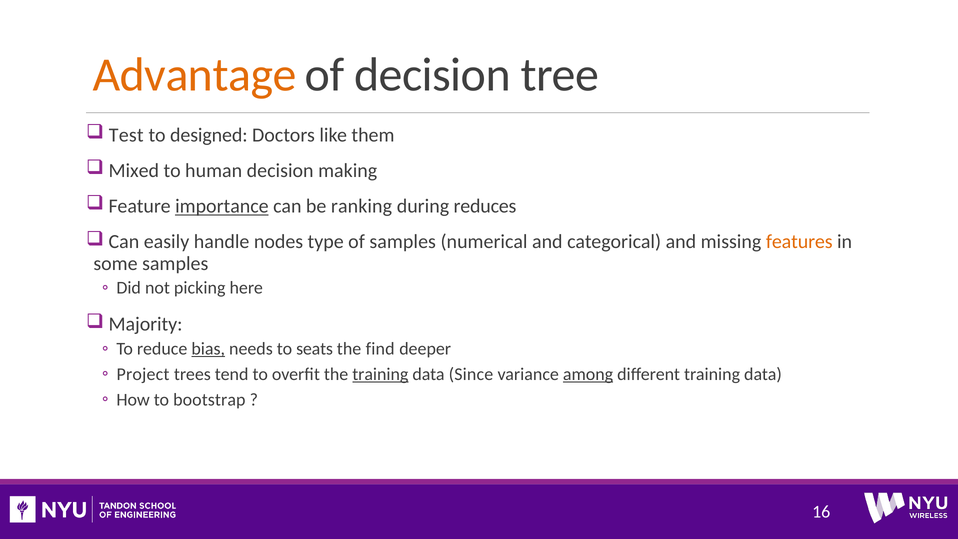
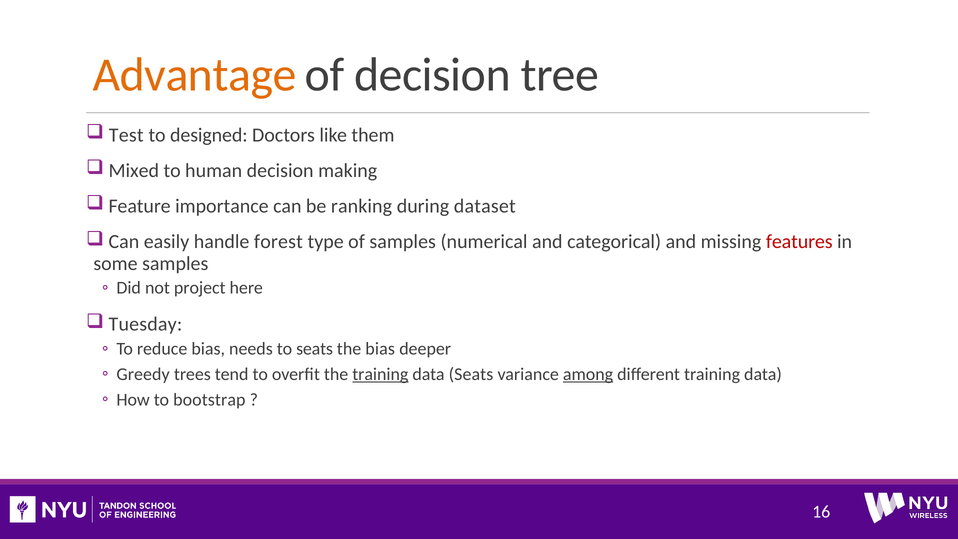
importance underline: present -> none
reduces: reduces -> dataset
nodes: nodes -> forest
features colour: orange -> red
picking: picking -> project
Majority: Majority -> Tuesday
bias at (208, 349) underline: present -> none
the find: find -> bias
Project: Project -> Greedy
data Since: Since -> Seats
